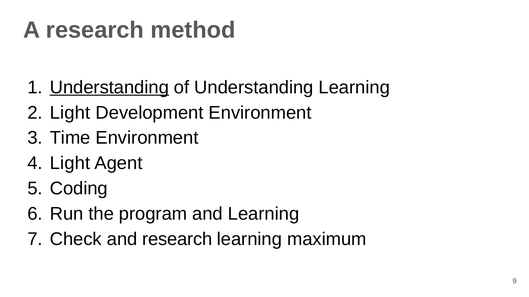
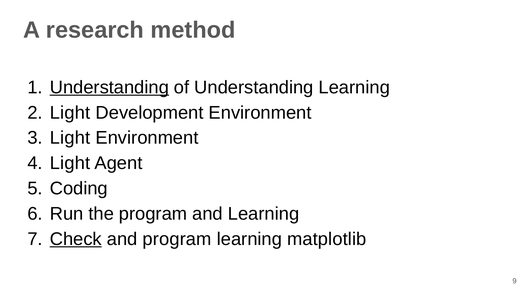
Time at (70, 138): Time -> Light
Check underline: none -> present
and research: research -> program
maximum: maximum -> matplotlib
